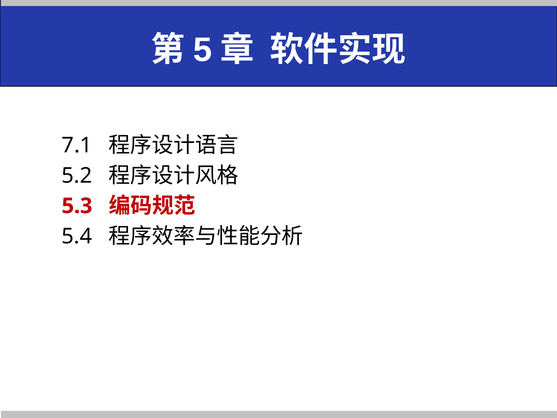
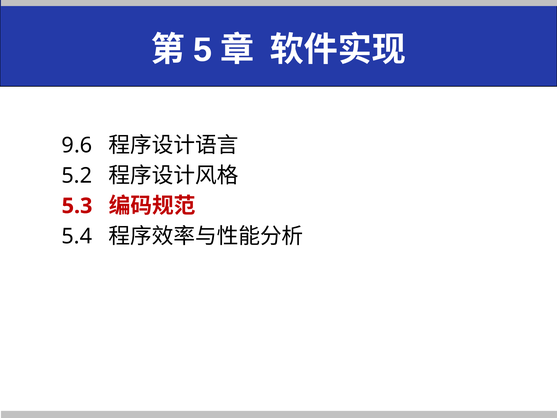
7.1: 7.1 -> 9.6
